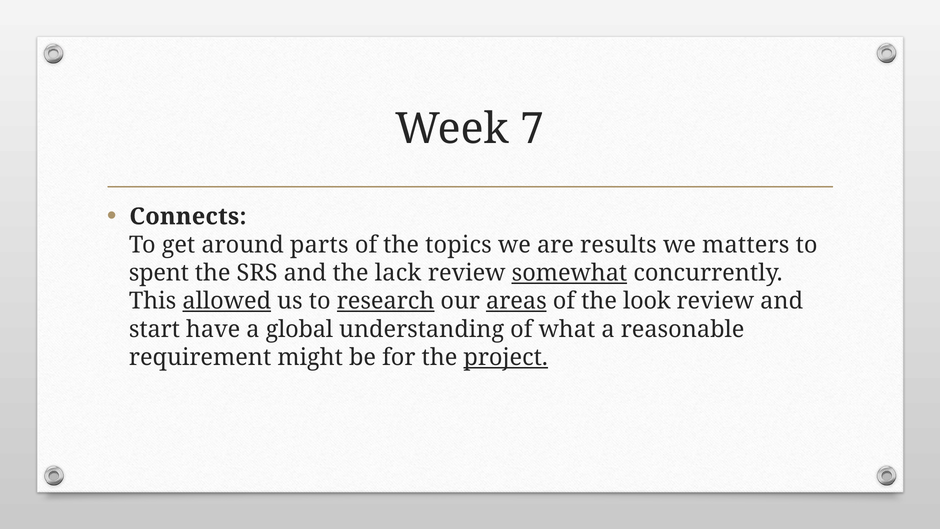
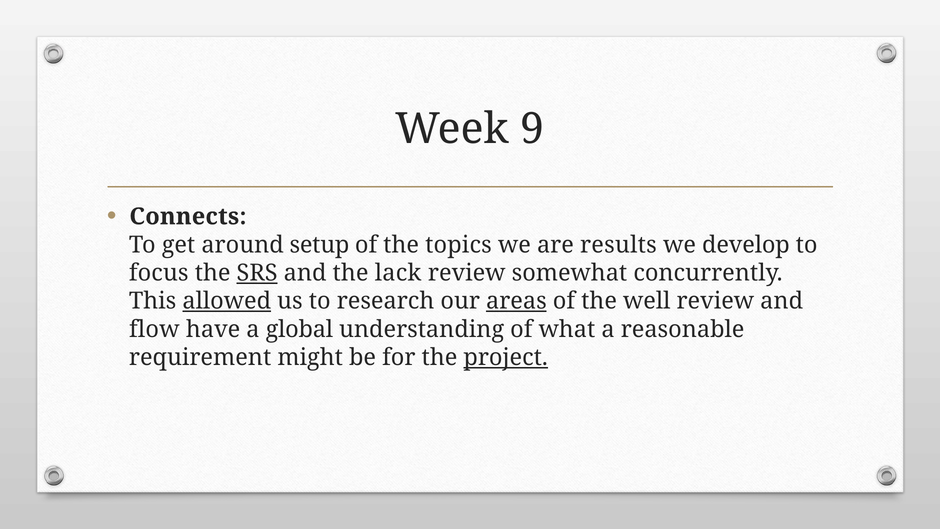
7: 7 -> 9
parts: parts -> setup
matters: matters -> develop
spent: spent -> focus
SRS underline: none -> present
somewhat underline: present -> none
research underline: present -> none
look: look -> well
start: start -> flow
